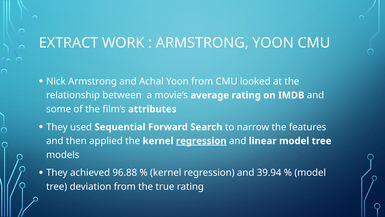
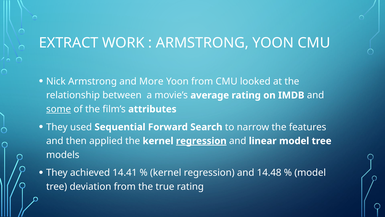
Achal: Achal -> More
some underline: none -> present
96.88: 96.88 -> 14.41
39.94: 39.94 -> 14.48
